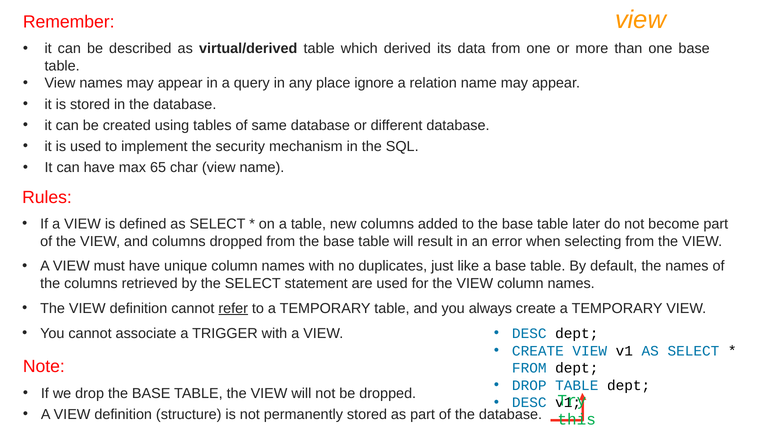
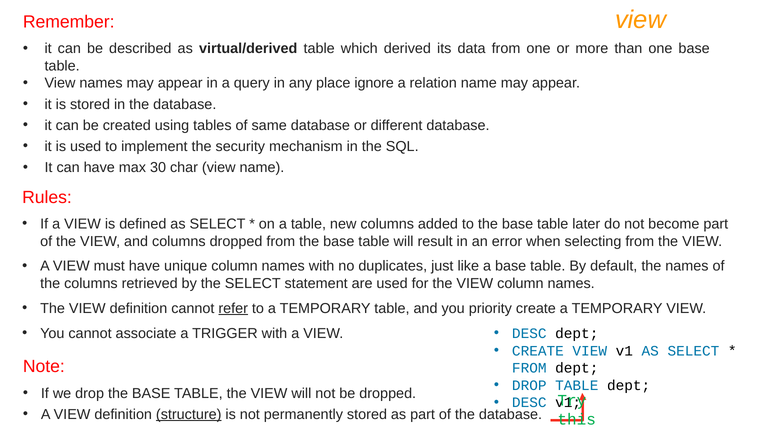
65: 65 -> 30
always: always -> priority
structure underline: none -> present
